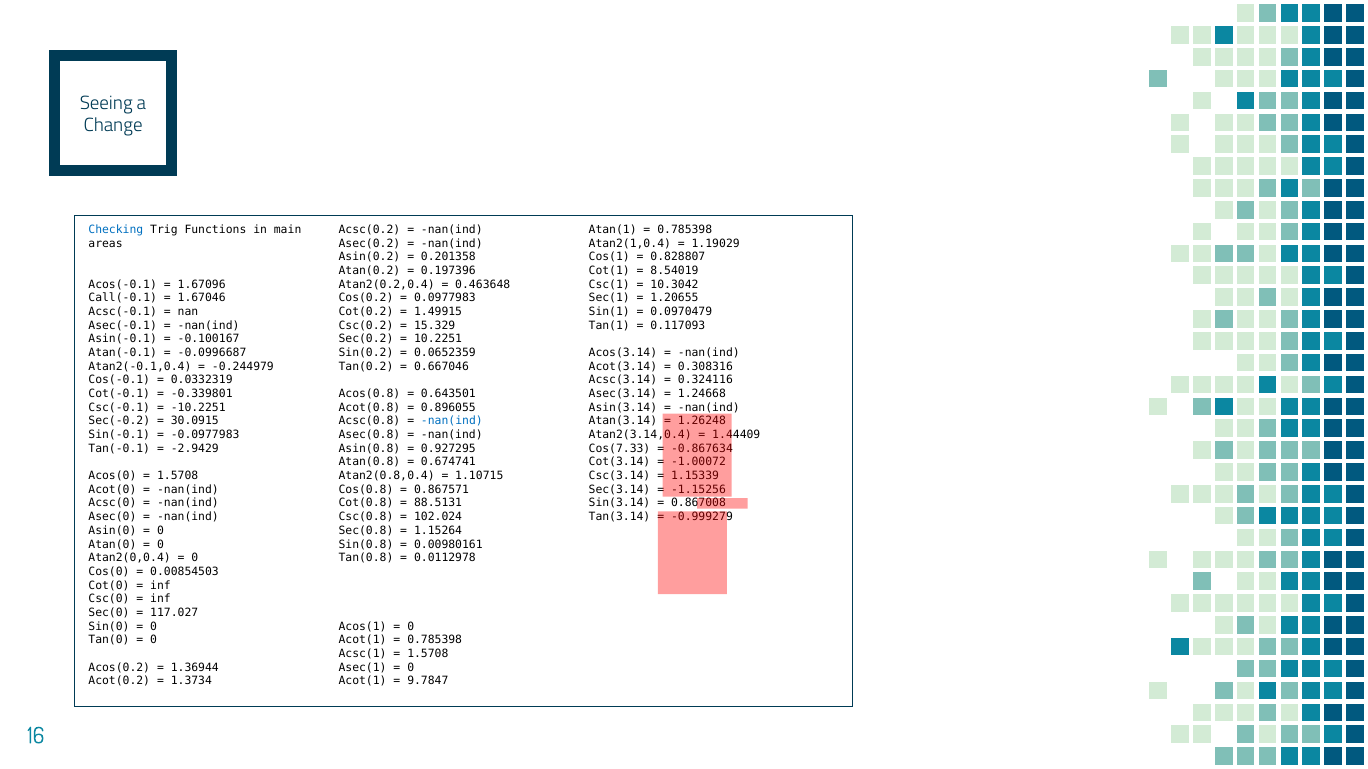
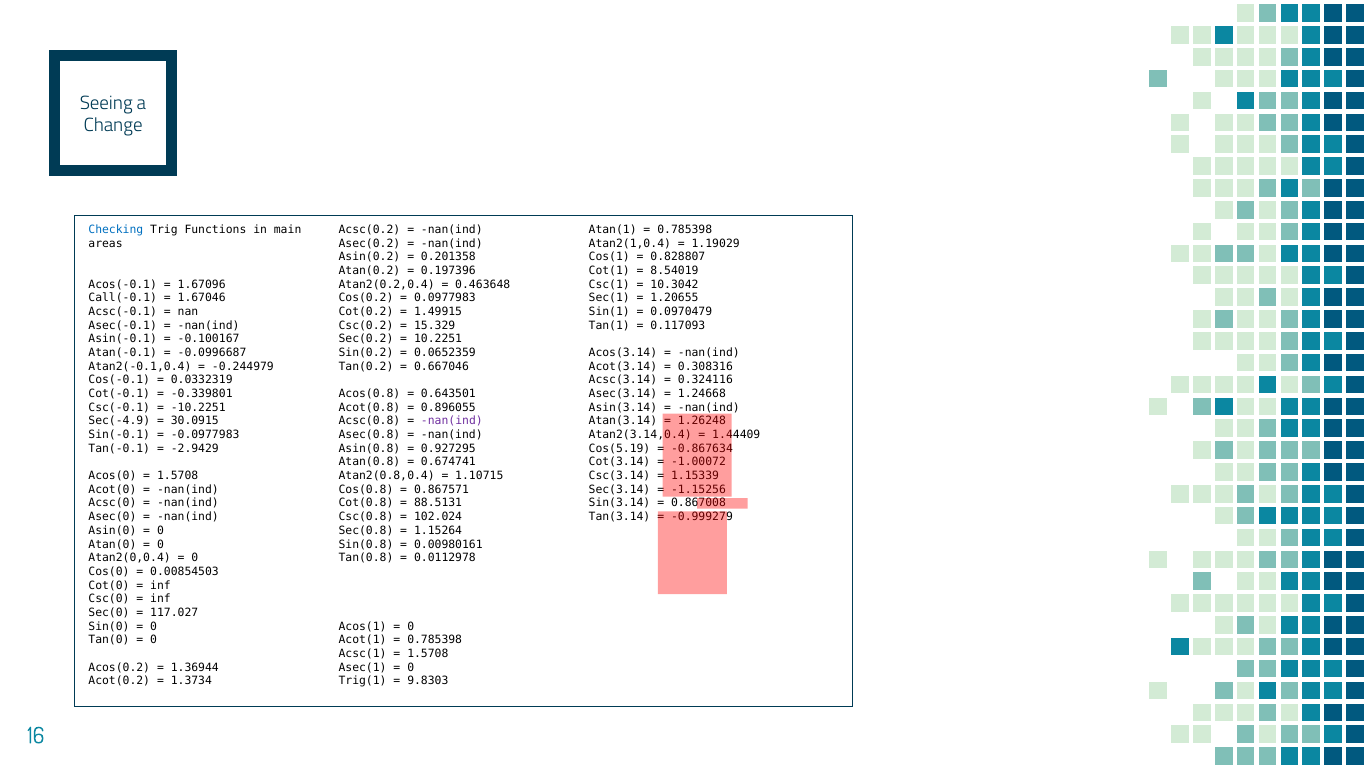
Sec(-0.2: Sec(-0.2 -> Sec(-4.9
nan(ind at (452, 421) colour: blue -> purple
Cos(7.33: Cos(7.33 -> Cos(5.19
Acot(1 at (363, 681): Acot(1 -> Trig(1
9.7847: 9.7847 -> 9.8303
